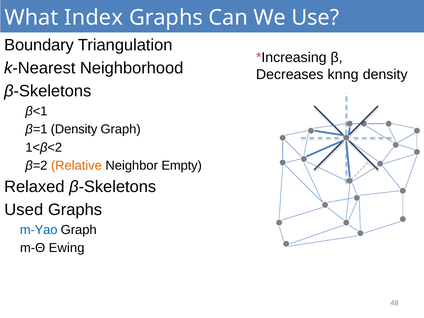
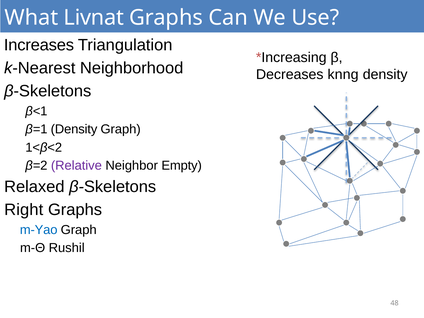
Index: Index -> Livnat
Boundary: Boundary -> Increases
Relative colour: orange -> purple
Used: Used -> Right
Ewing: Ewing -> Rushil
